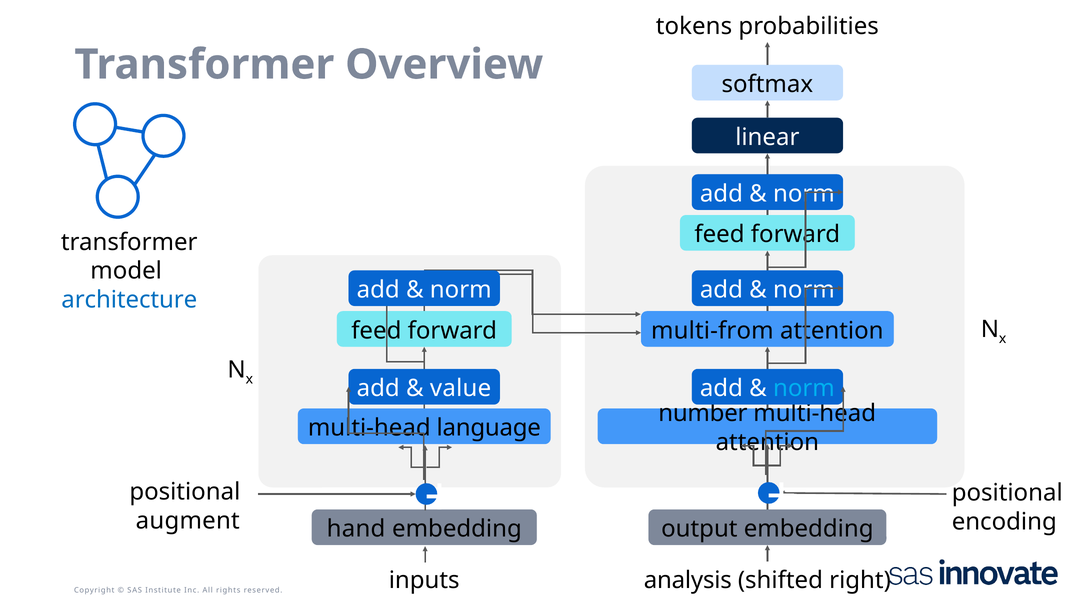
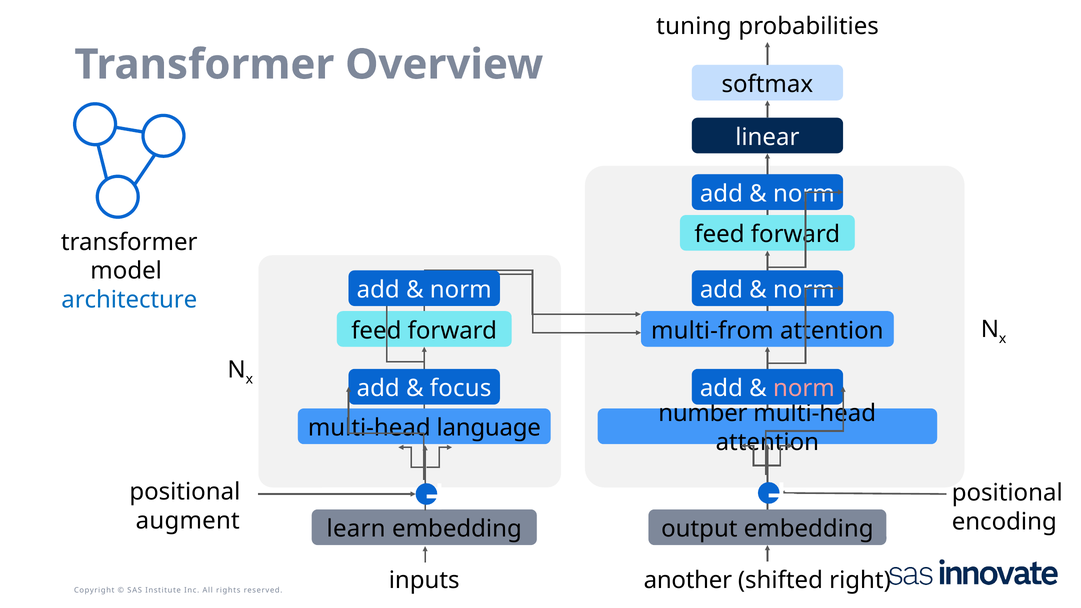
tokens: tokens -> tuning
value: value -> focus
norm at (804, 388) colour: light blue -> pink
hand: hand -> learn
analysis: analysis -> another
